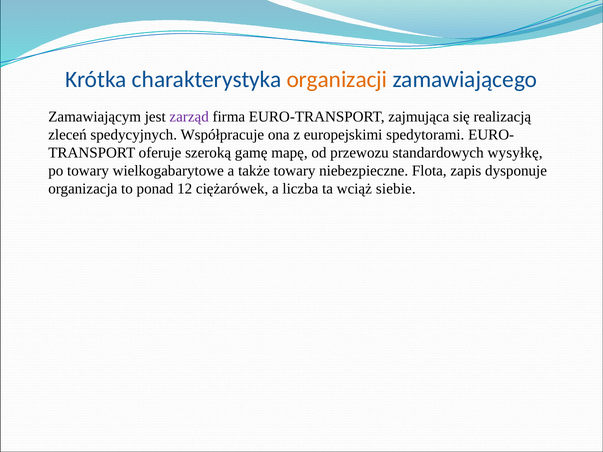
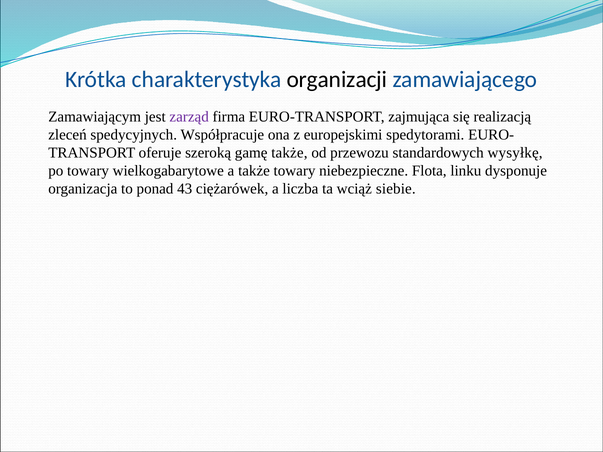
organizacji colour: orange -> black
gamę mapę: mapę -> także
zapis: zapis -> linku
12: 12 -> 43
